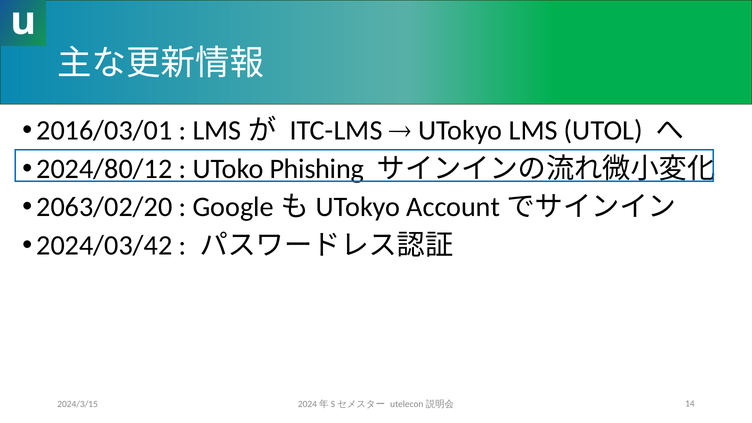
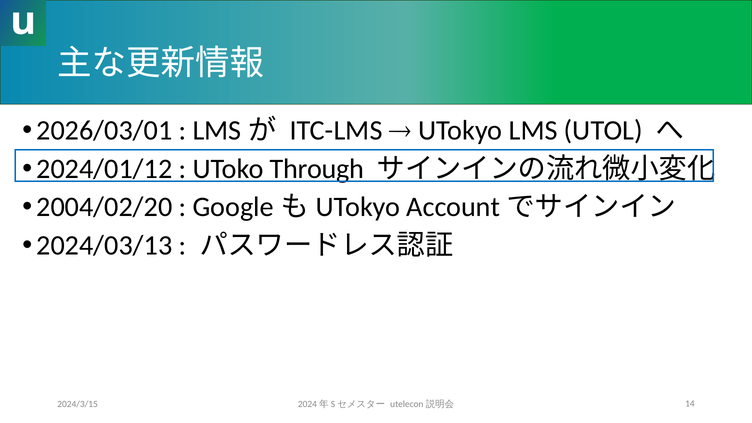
2016/03/01: 2016/03/01 -> 2026/03/01
2024/80/12: 2024/80/12 -> 2024/01/12
Phishing: Phishing -> Through
2063/02/20: 2063/02/20 -> 2004/02/20
2024/03/42: 2024/03/42 -> 2024/03/13
